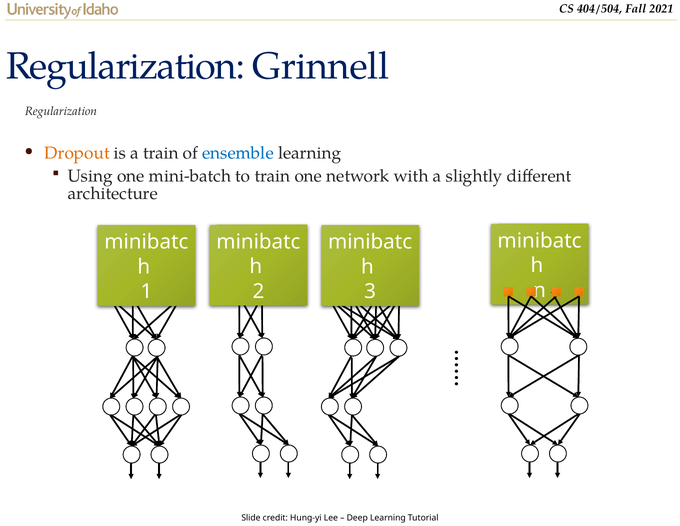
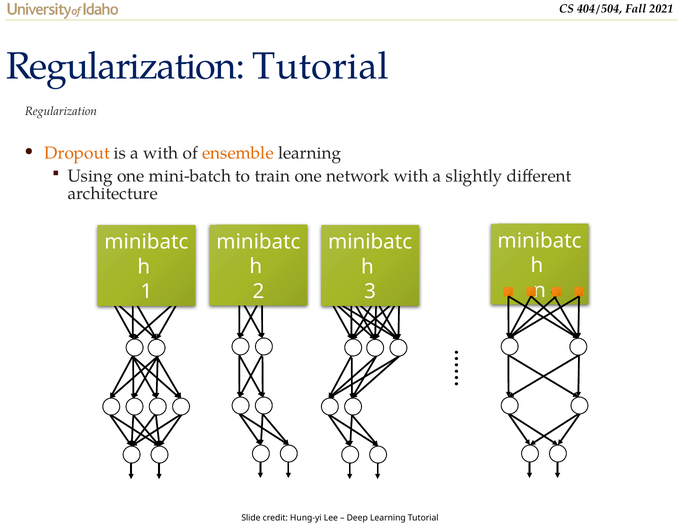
Regularization Grinnell: Grinnell -> Tutorial
a train: train -> with
ensemble colour: blue -> orange
